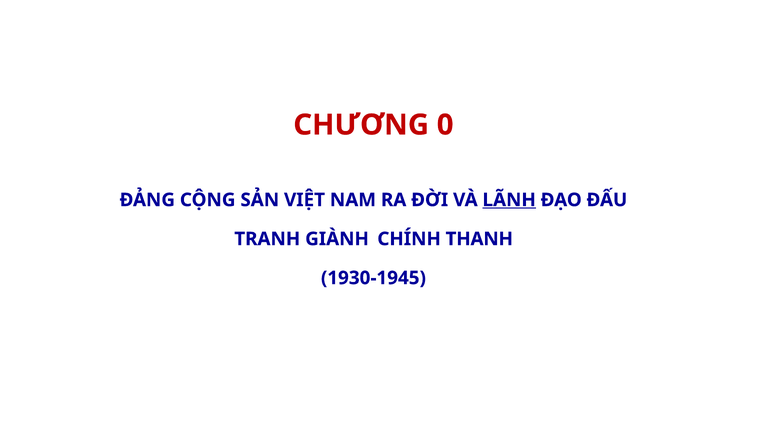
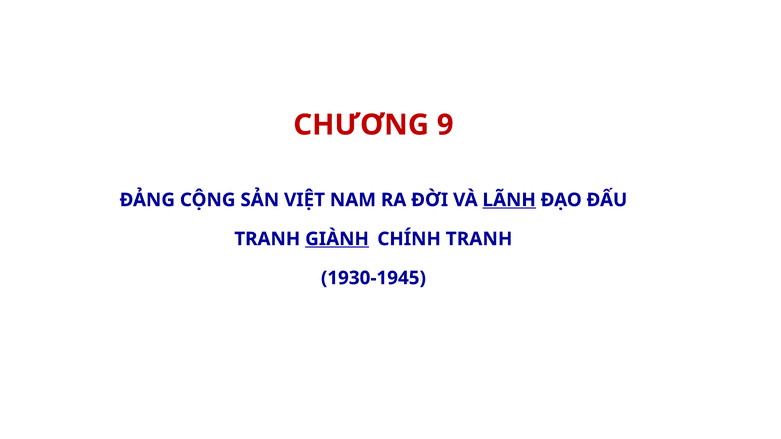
0: 0 -> 9
GIÀNH underline: none -> present
CHÍNH THANH: THANH -> TRANH
